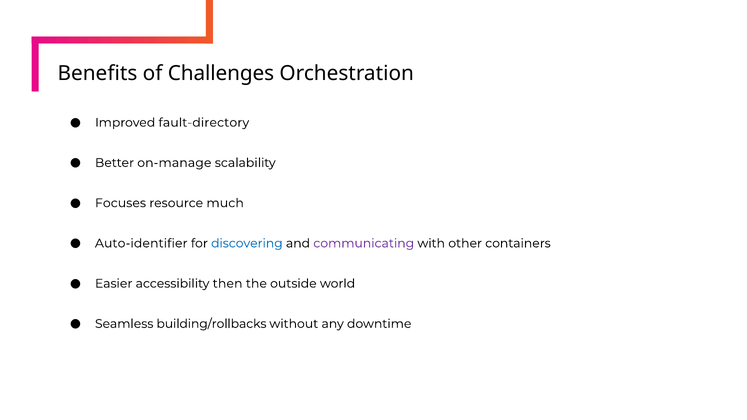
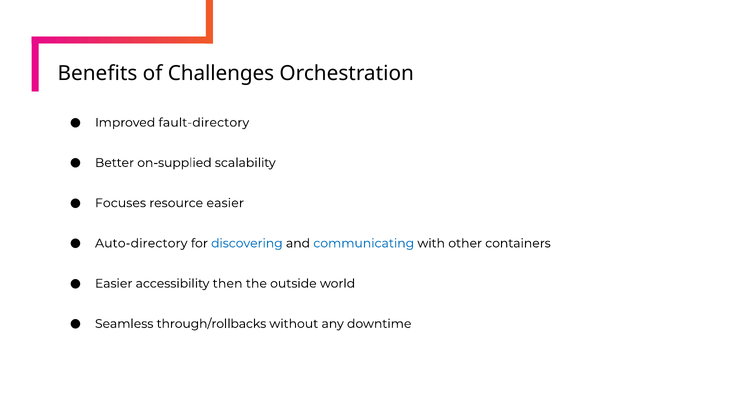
on-manage: on-manage -> on-supplied
resource much: much -> easier
Auto-identifier: Auto-identifier -> Auto-directory
communicating colour: purple -> blue
building/rollbacks: building/rollbacks -> through/rollbacks
